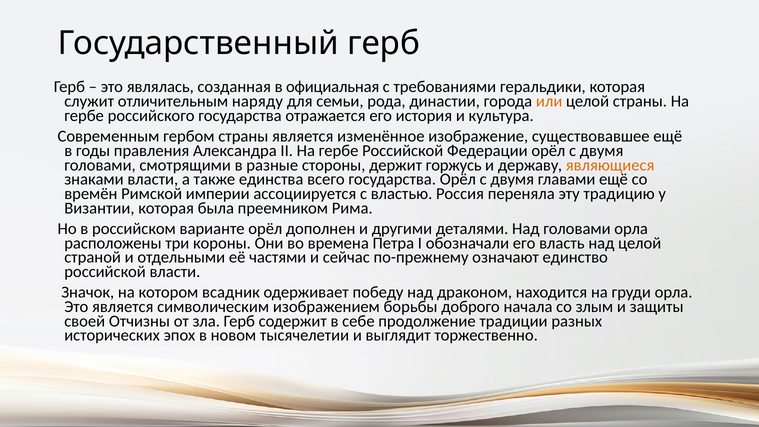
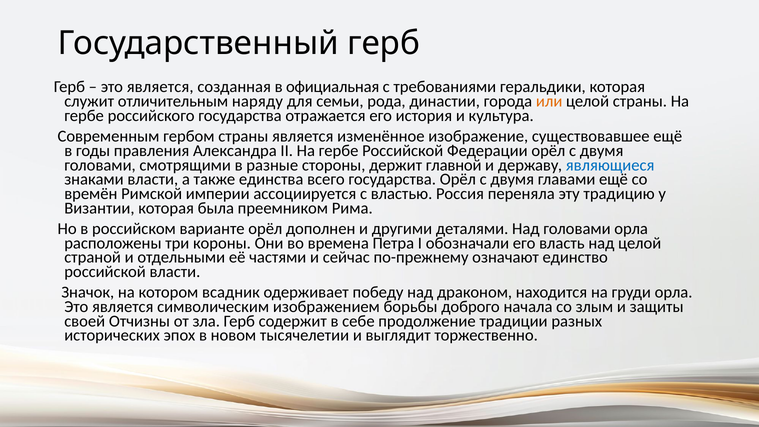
являлась at (160, 87): являлась -> является
горжусь: горжусь -> главной
являющиеся colour: orange -> blue
